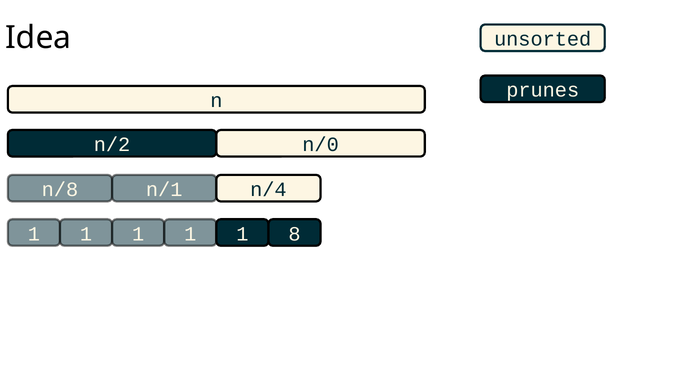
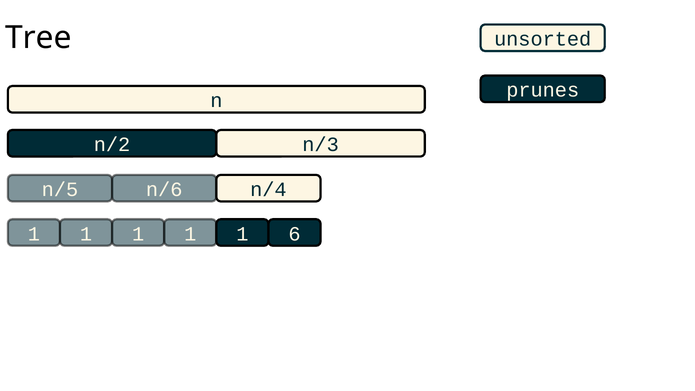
Idea: Idea -> Tree
n/0: n/0 -> n/3
n/8: n/8 -> n/5
n/1: n/1 -> n/6
8: 8 -> 6
